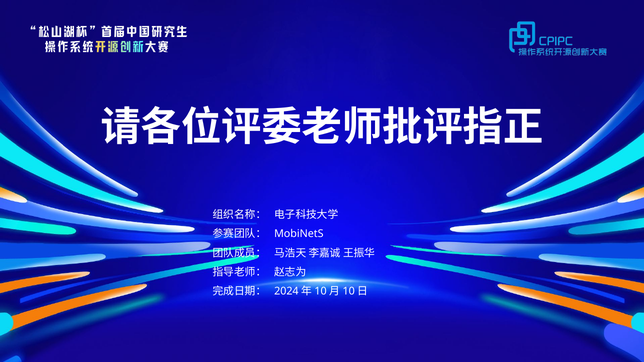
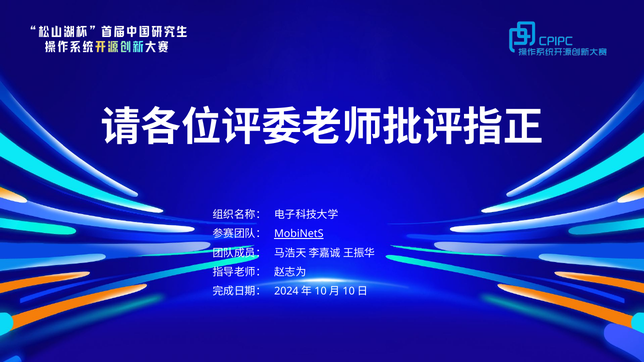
MobiNetS underline: none -> present
